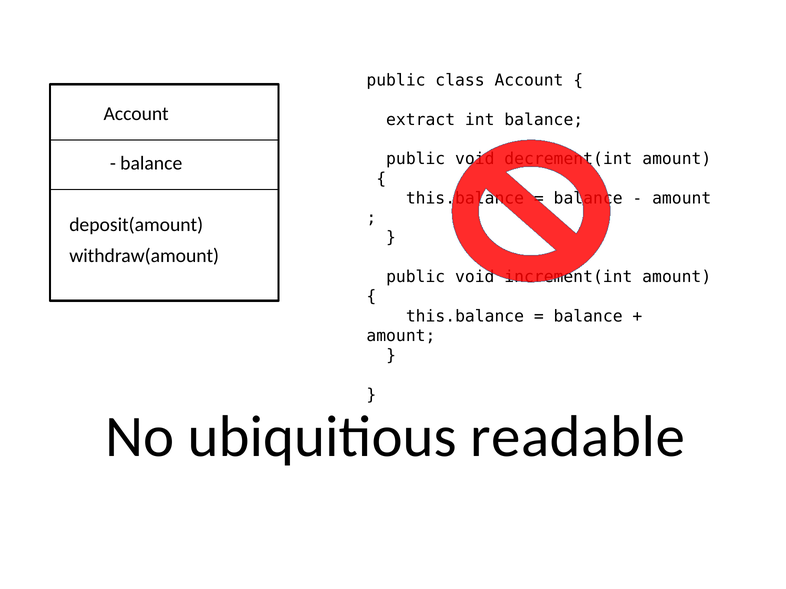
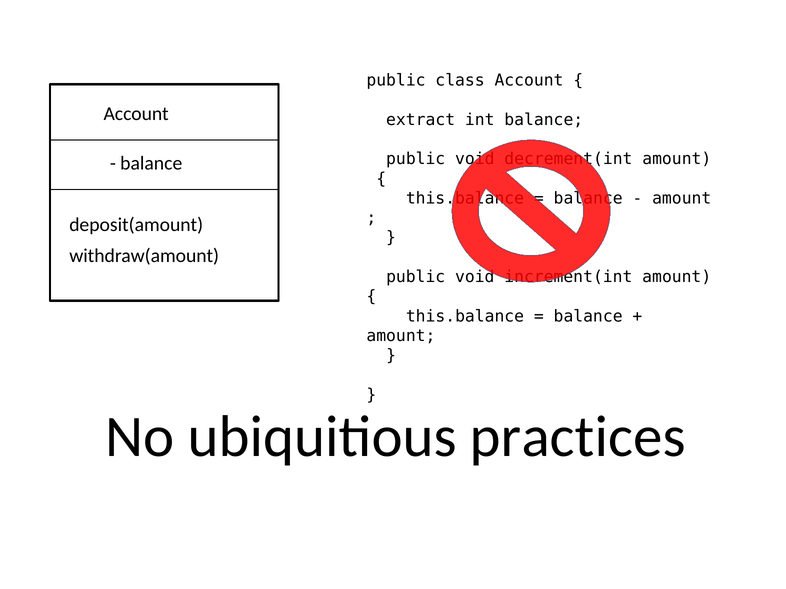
readable: readable -> practices
